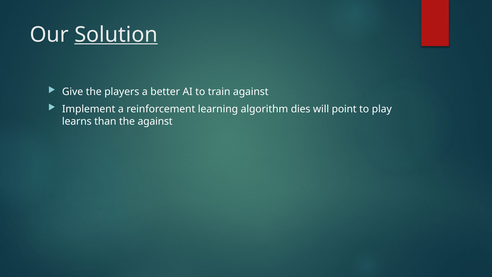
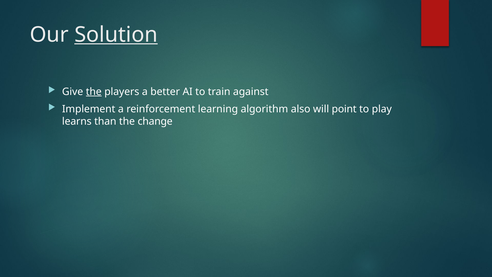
the at (94, 92) underline: none -> present
dies: dies -> also
the against: against -> change
